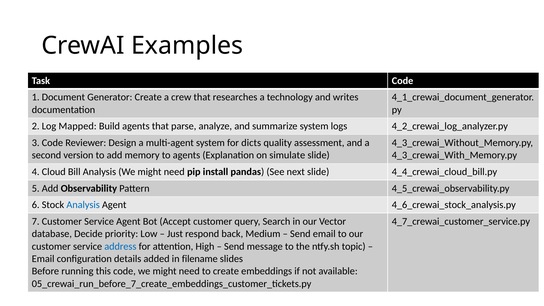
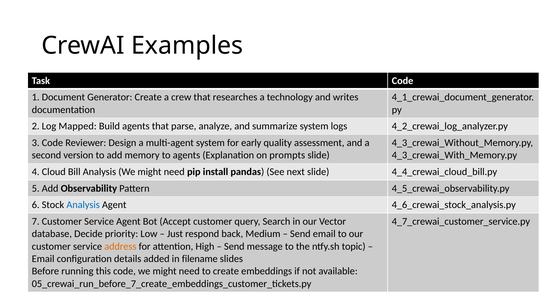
dicts: dicts -> early
simulate: simulate -> prompts
address colour: blue -> orange
